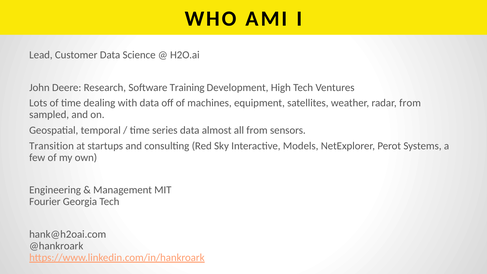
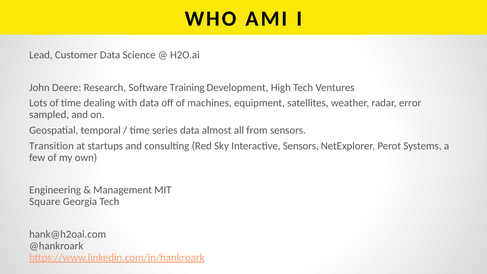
radar from: from -> error
Interactive Models: Models -> Sensors
Fourier: Fourier -> Square
